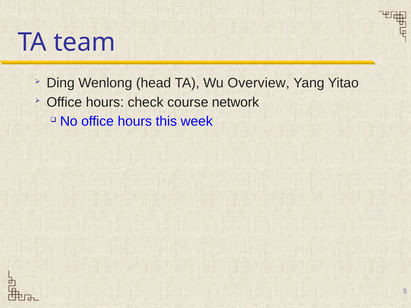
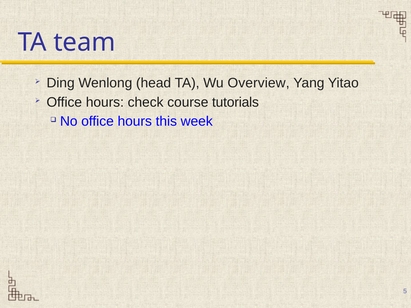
network: network -> tutorials
